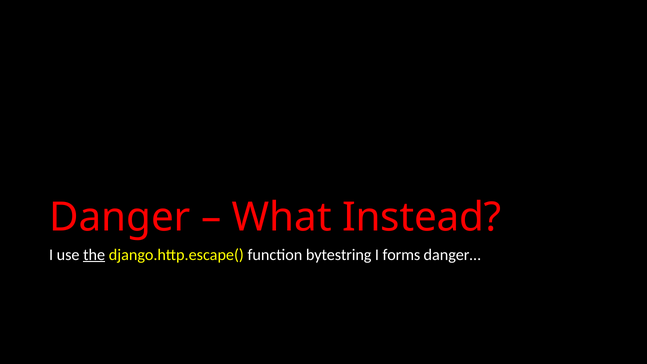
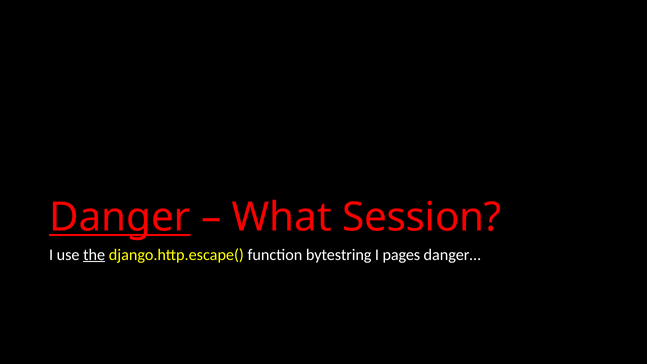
Danger underline: none -> present
Instead: Instead -> Session
forms: forms -> pages
